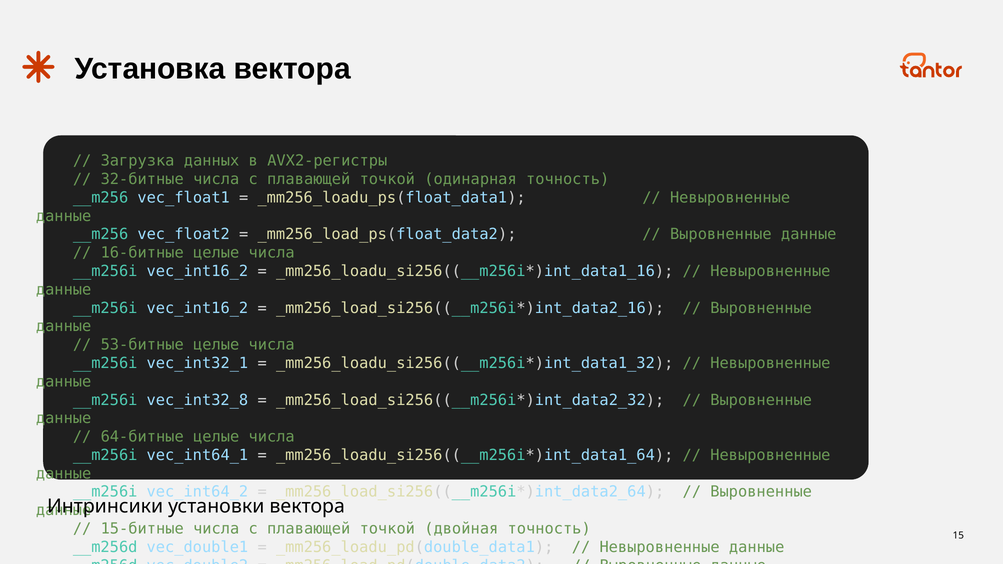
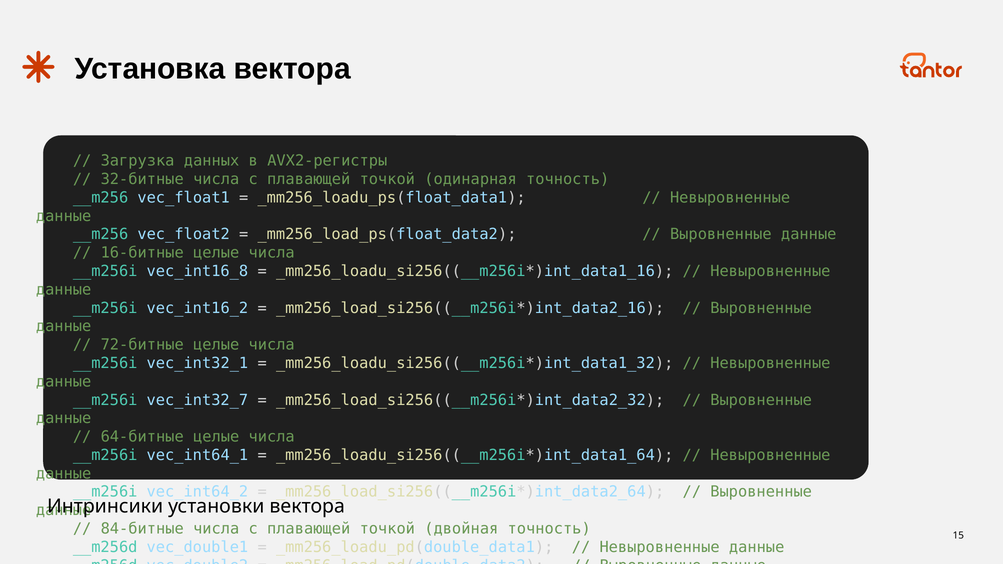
vec_int16_2 at (197, 271): vec_int16_2 -> vec_int16_8
53-битные: 53-битные -> 72-битные
vec_int32_8: vec_int32_8 -> vec_int32_7
15-битные: 15-битные -> 84-битные
